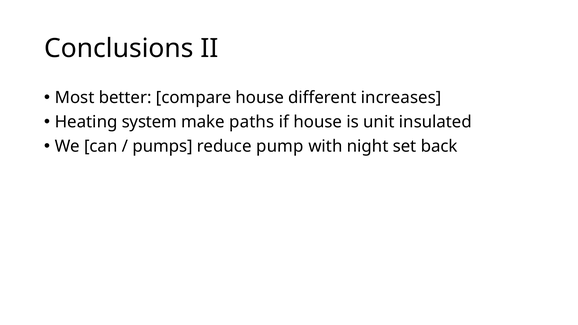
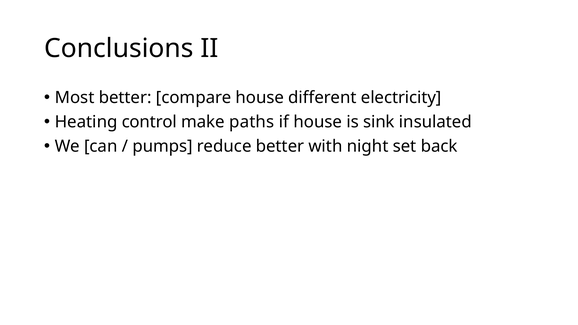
increases: increases -> electricity
system: system -> control
unit: unit -> sink
reduce pump: pump -> better
